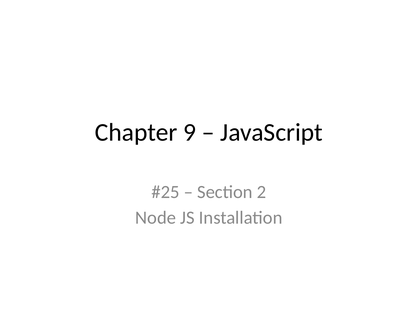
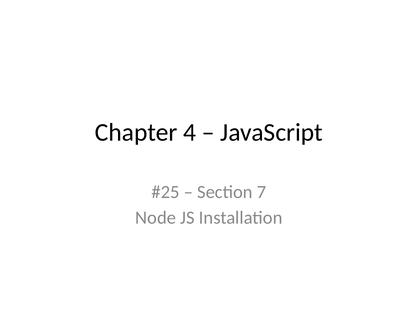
9: 9 -> 4
2: 2 -> 7
